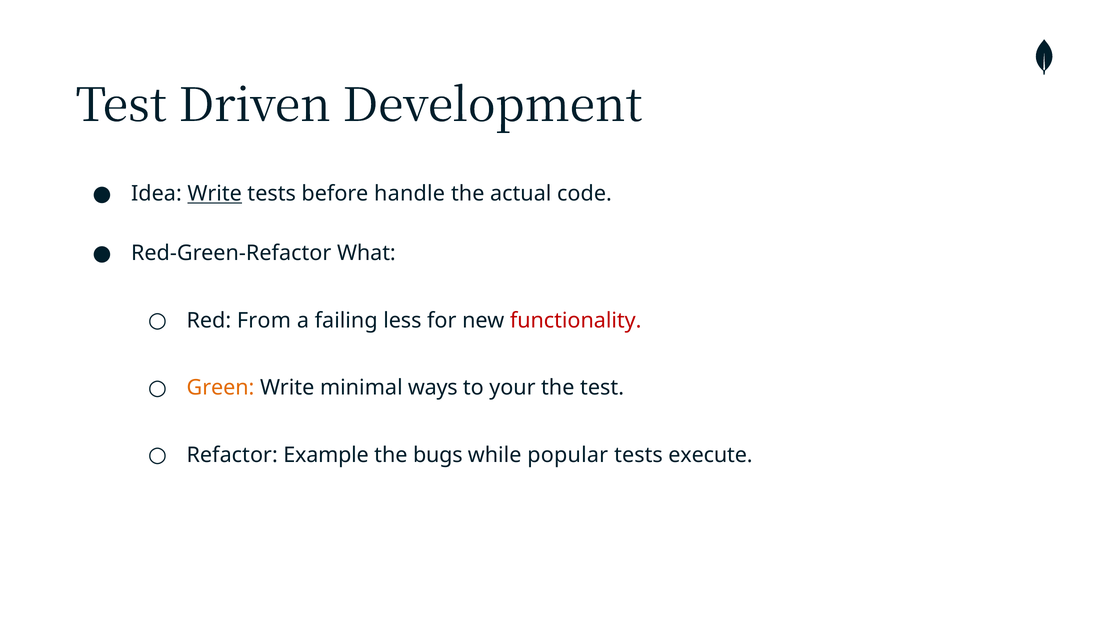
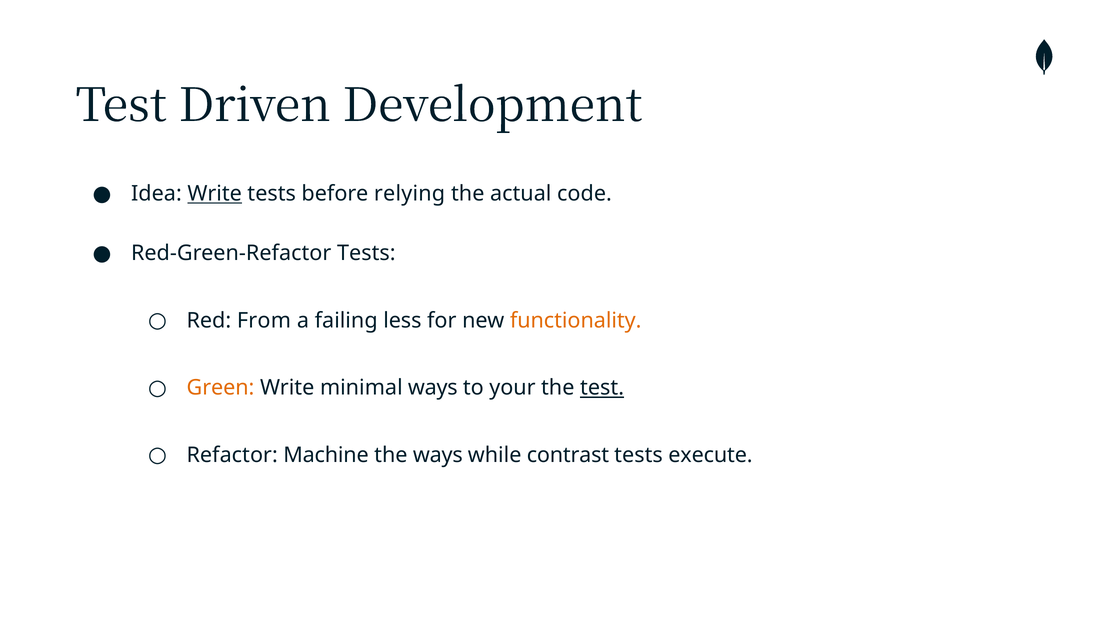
handle: handle -> relying
Red-Green-Refactor What: What -> Tests
functionality colour: red -> orange
test at (602, 388) underline: none -> present
Example: Example -> Machine
the bugs: bugs -> ways
popular: popular -> contrast
